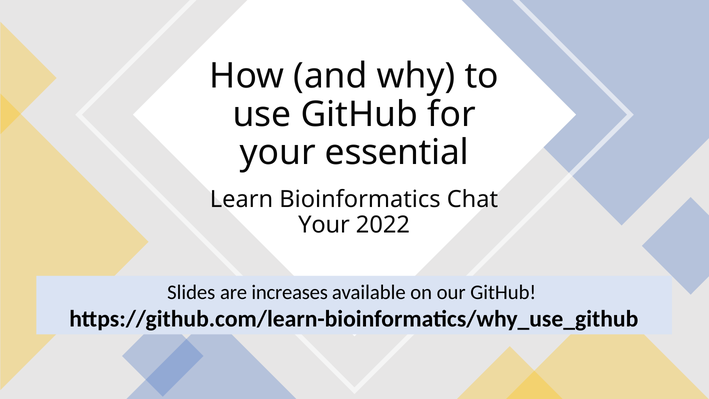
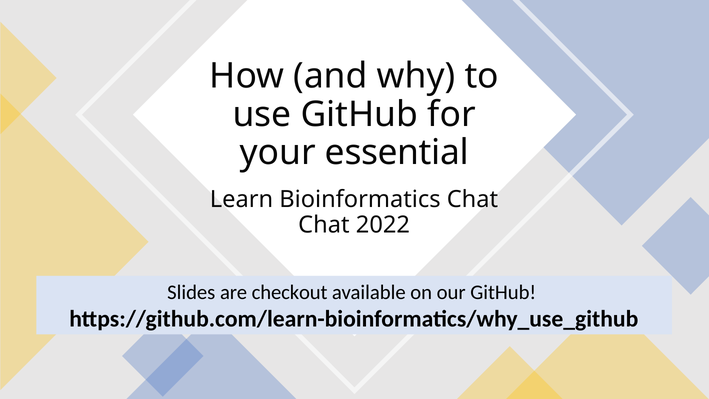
Your at (324, 225): Your -> Chat
increases: increases -> checkout
